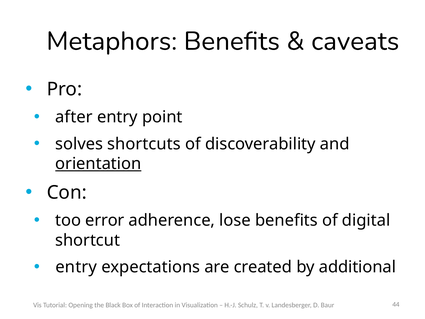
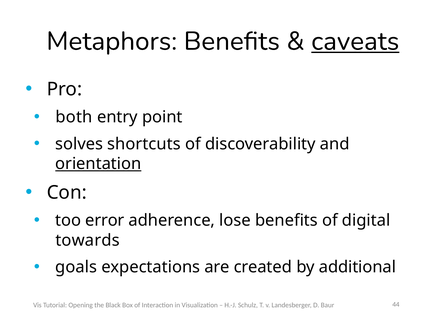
caveats underline: none -> present
after: after -> both
shortcut: shortcut -> towards
entry at (76, 267): entry -> goals
